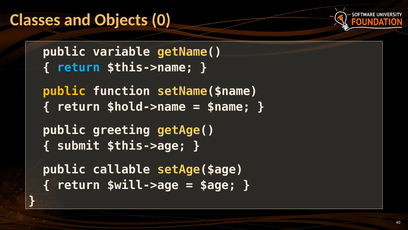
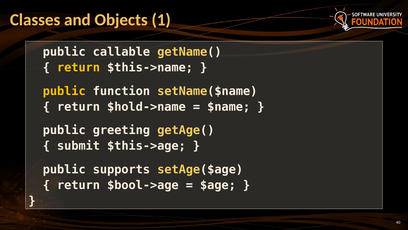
0: 0 -> 1
variable: variable -> callable
return at (79, 68) colour: light blue -> yellow
callable: callable -> supports
$will->age: $will->age -> $bool->age
